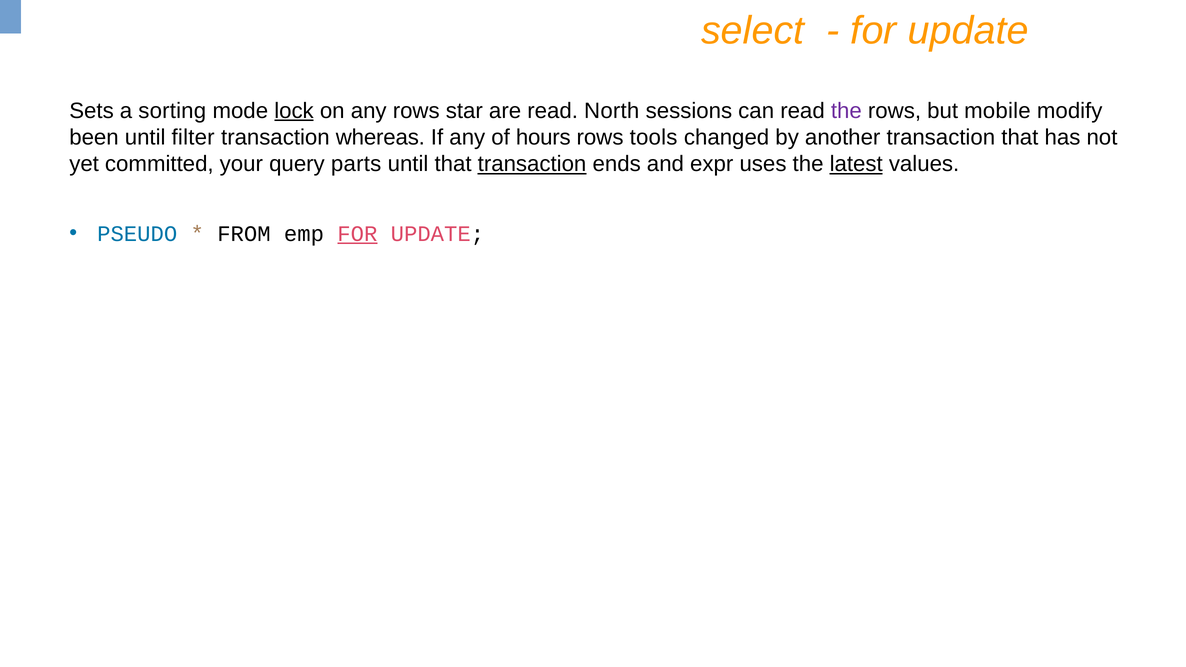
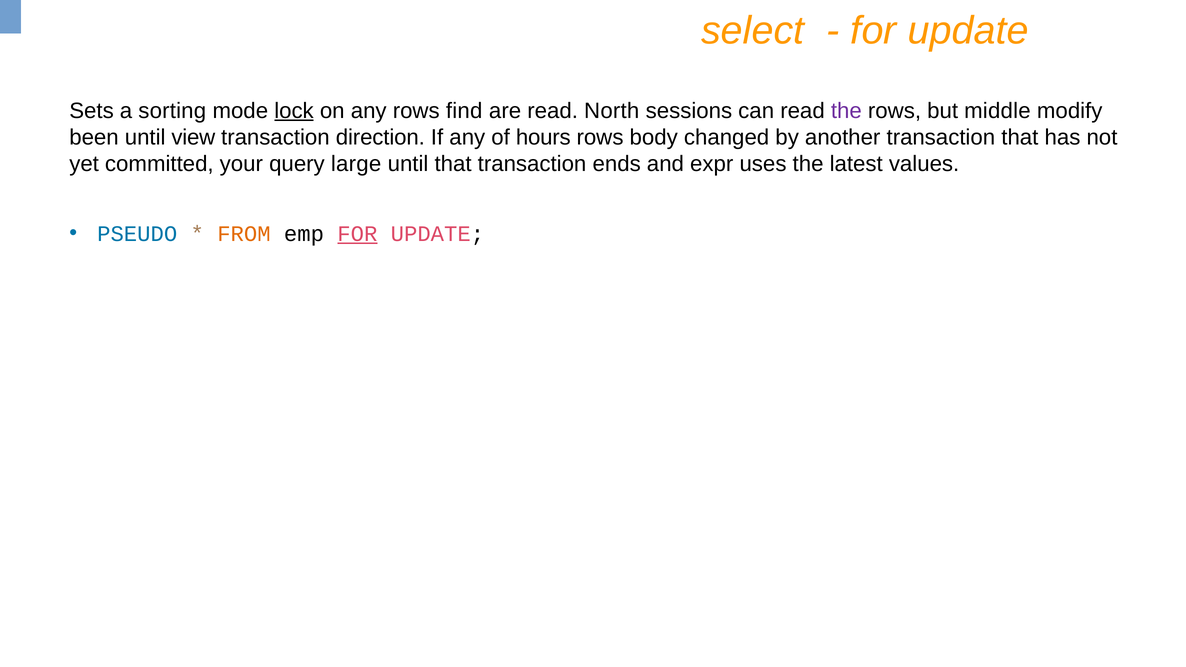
star: star -> find
mobile: mobile -> middle
filter: filter -> view
whereas: whereas -> direction
tools: tools -> body
parts: parts -> large
transaction at (532, 164) underline: present -> none
latest underline: present -> none
FROM colour: black -> orange
